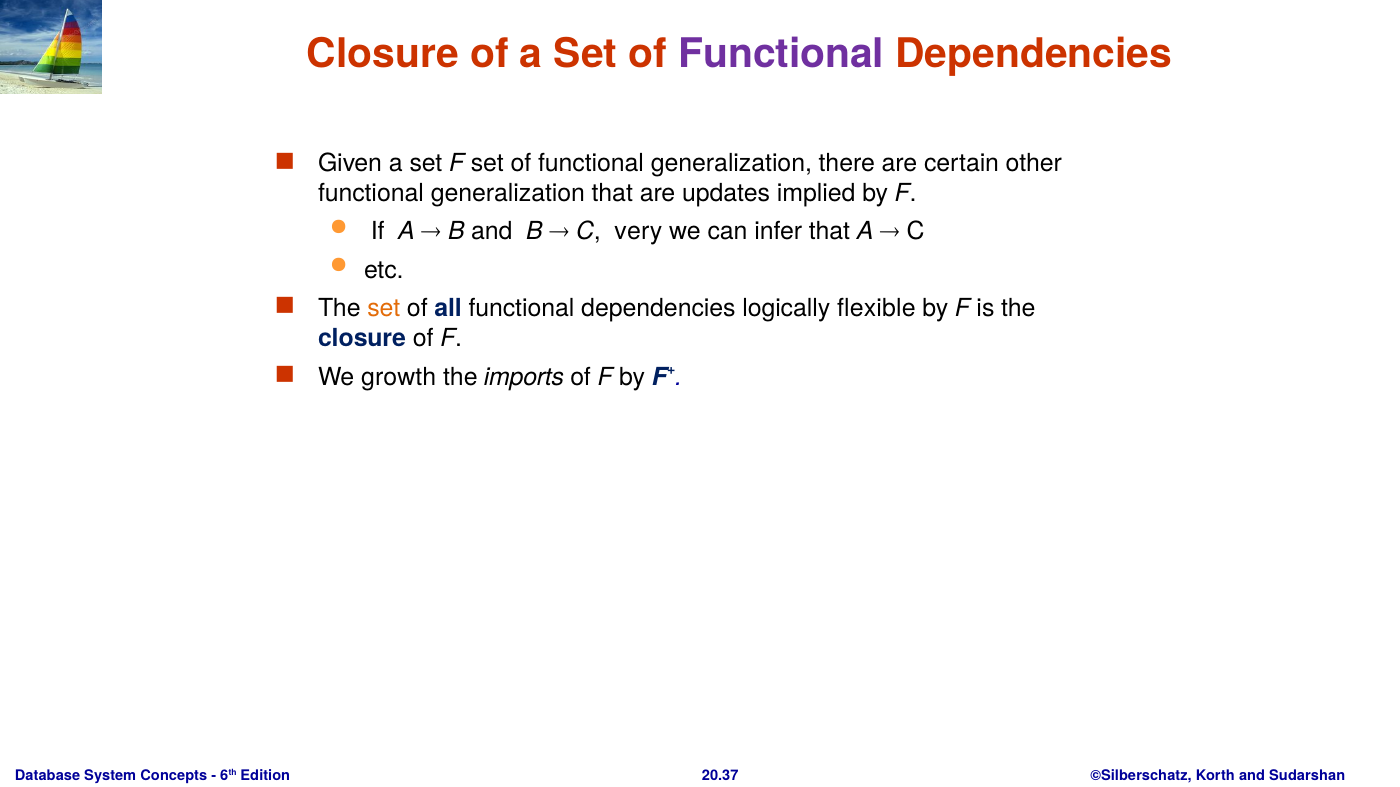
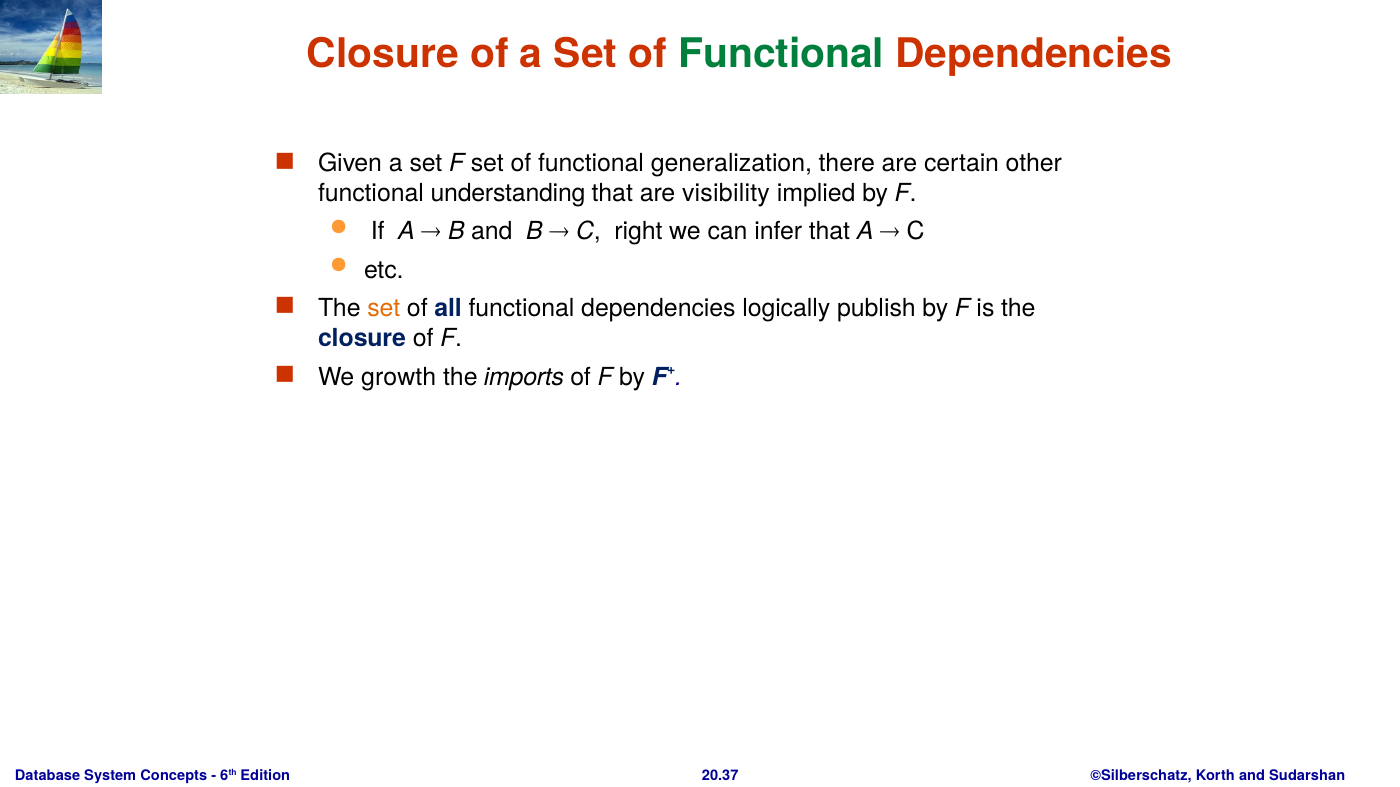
Functional at (781, 54) colour: purple -> green
generalization at (508, 193): generalization -> understanding
updates: updates -> visibility
very: very -> right
flexible: flexible -> publish
